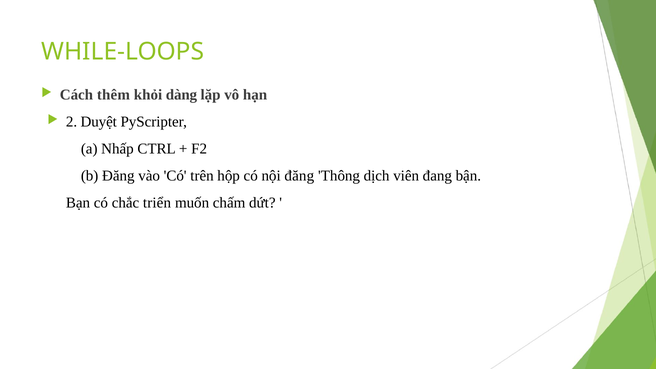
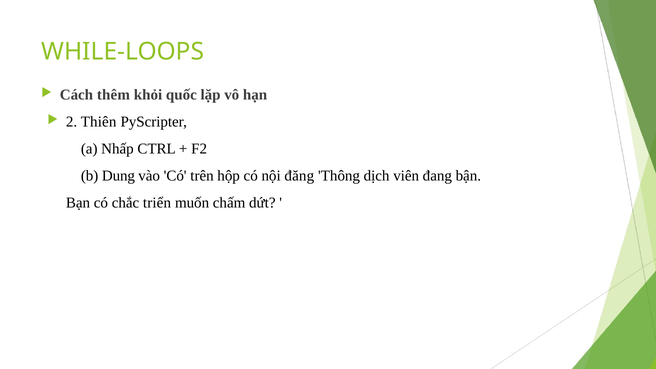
dàng: dàng -> quốc
Duyệt: Duyệt -> Thiên
b Đăng: Đăng -> Dung
